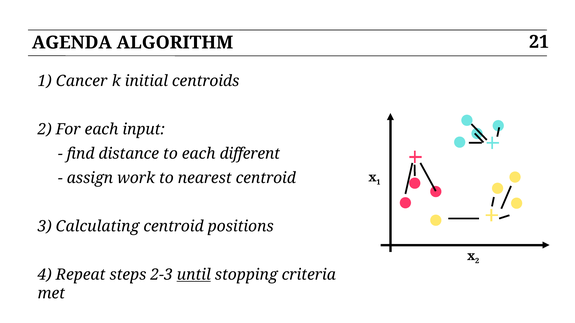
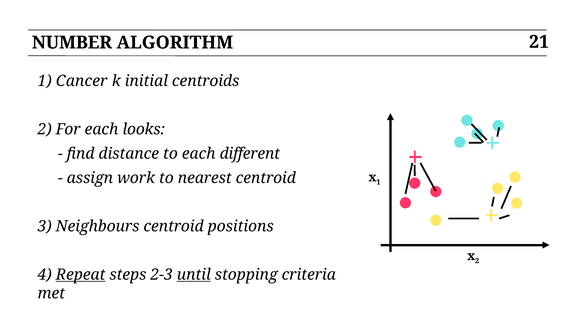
AGENDA: AGENDA -> NUMBER
input: input -> looks
Calculating: Calculating -> Neighbours
Repeat underline: none -> present
